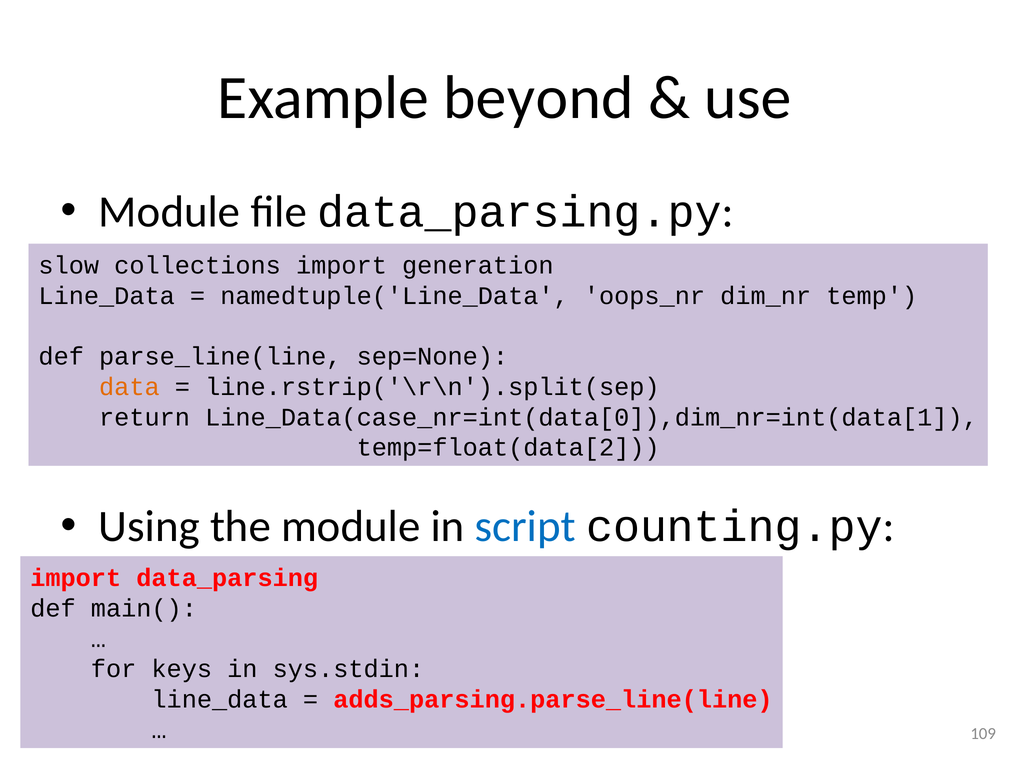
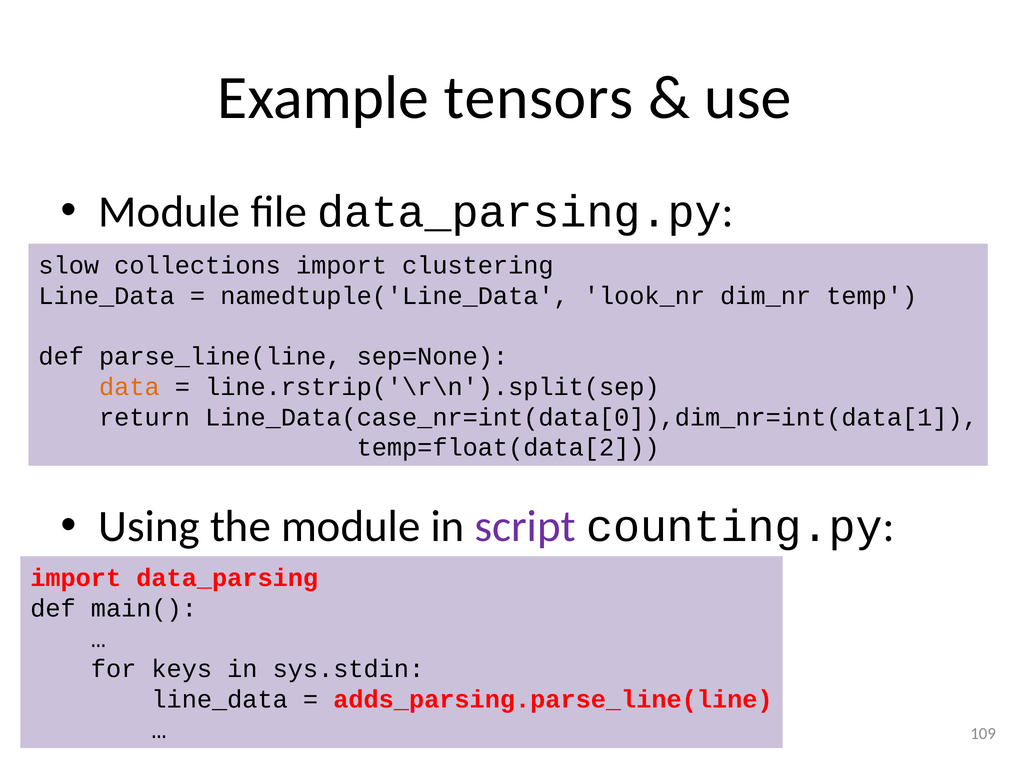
beyond: beyond -> tensors
generation: generation -> clustering
oops_nr: oops_nr -> look_nr
script colour: blue -> purple
